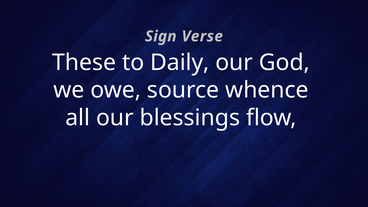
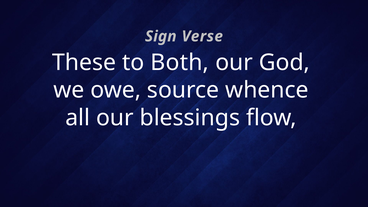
Daily: Daily -> Both
